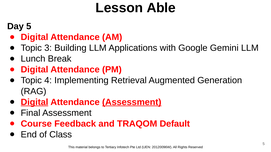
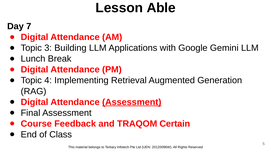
Day 5: 5 -> 7
Digital at (35, 102) underline: present -> none
Default: Default -> Certain
